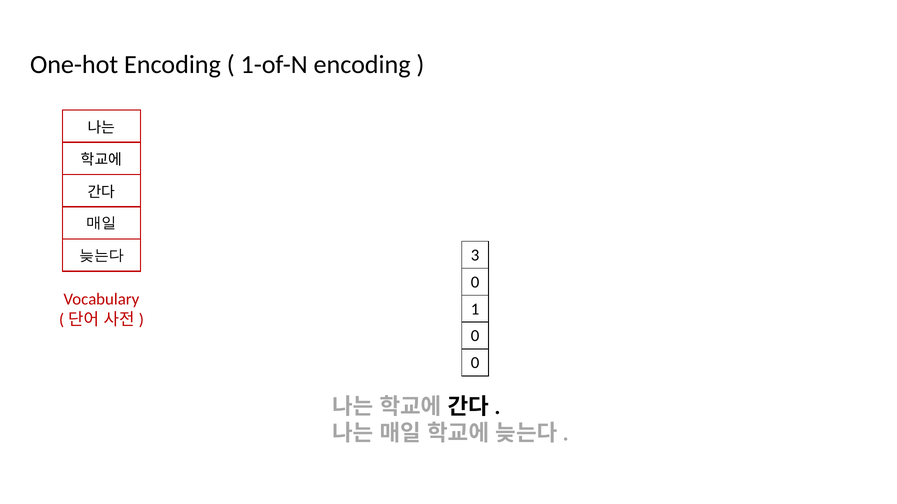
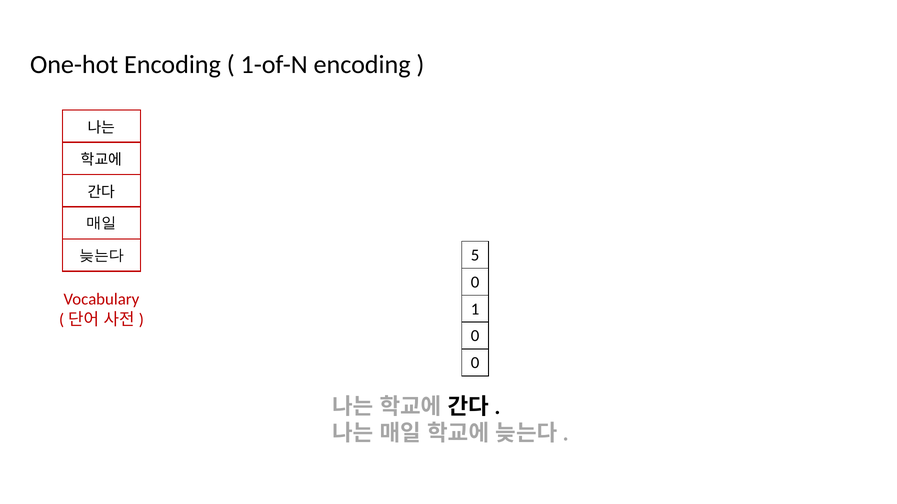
3: 3 -> 5
